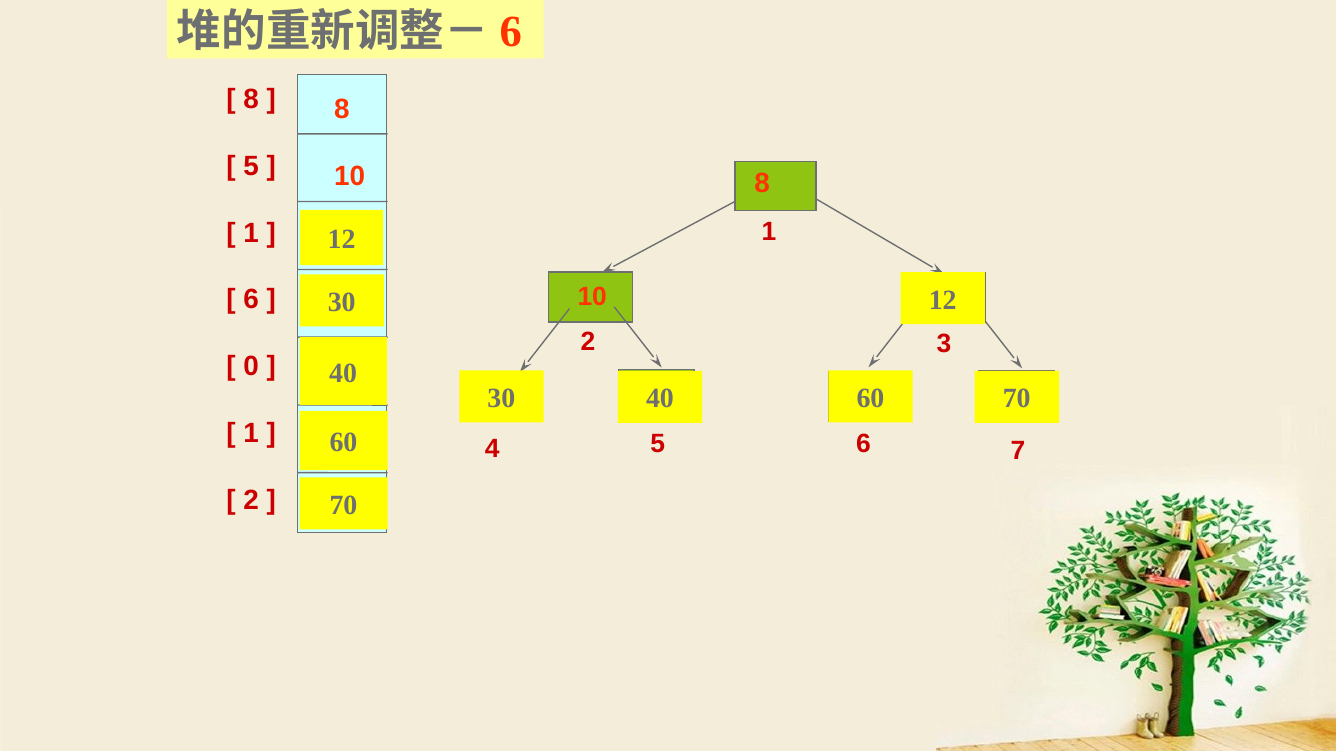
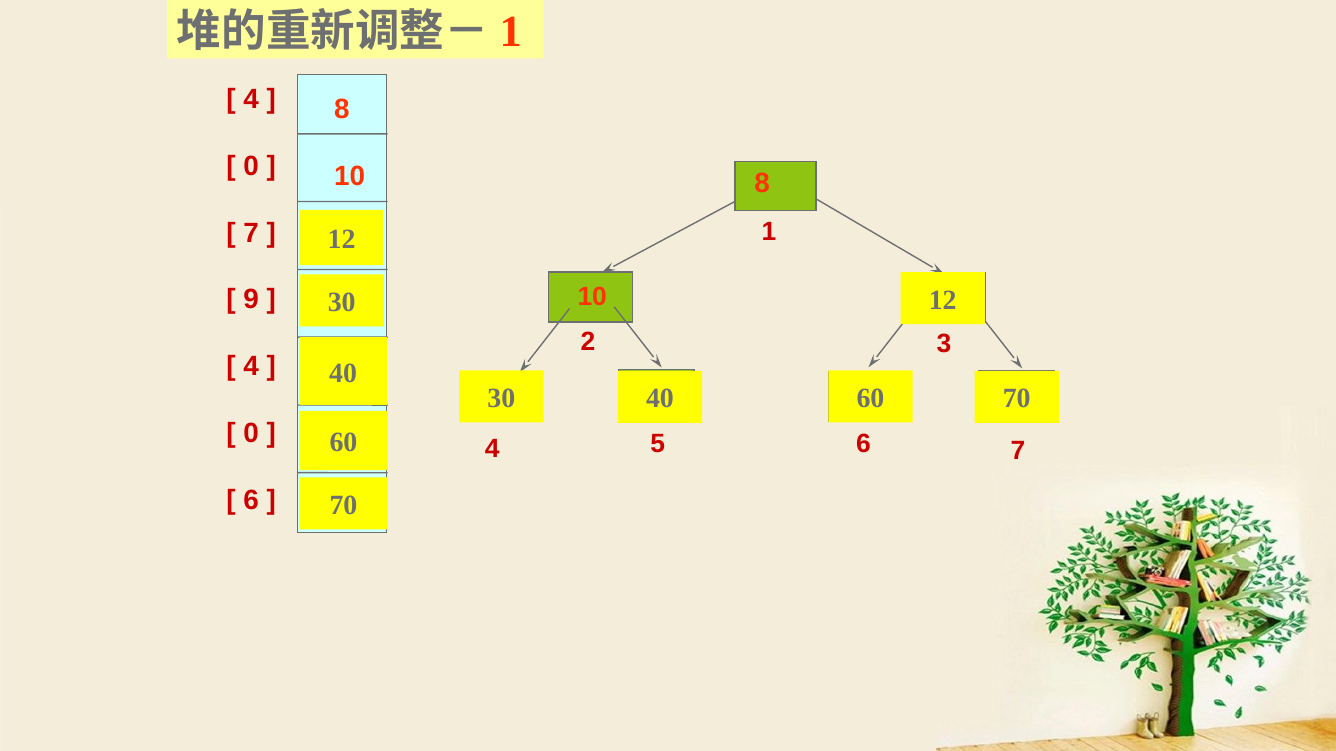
6 at (511, 32): 6 -> 1
8 at (251, 99): 8 -> 4
5 at (251, 166): 5 -> 0
1 at (251, 233): 1 -> 7
6 at (251, 300): 6 -> 9
0 at (251, 367): 0 -> 4
1 at (251, 434): 1 -> 0
2 at (251, 500): 2 -> 6
